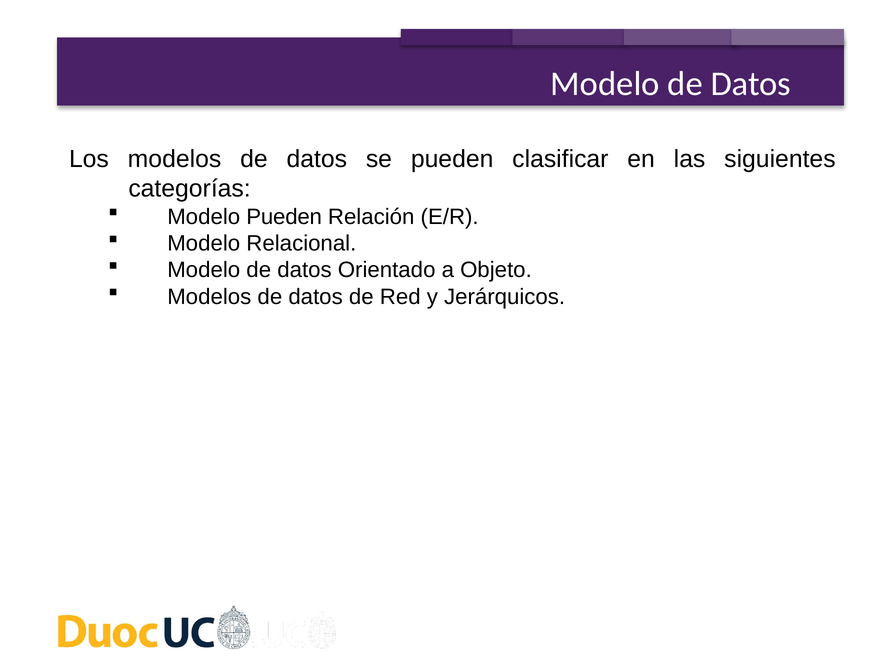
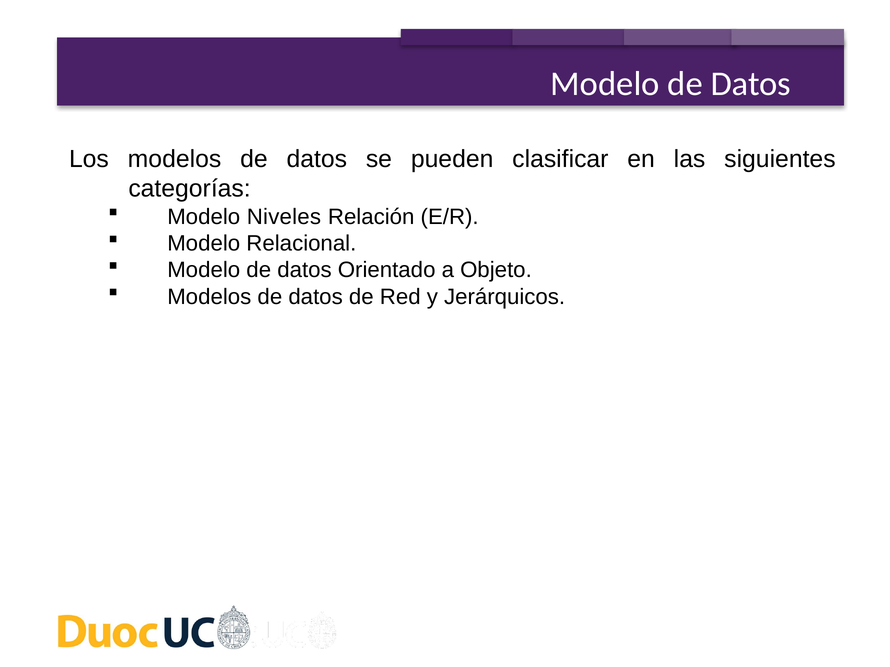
Modelo Pueden: Pueden -> Niveles
